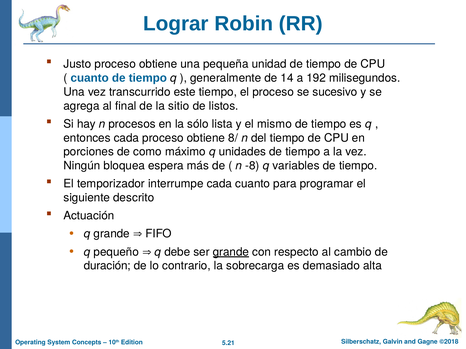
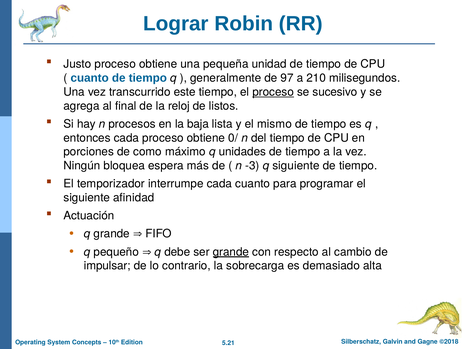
14: 14 -> 97
192: 192 -> 210
proceso at (273, 92) underline: none -> present
sitio: sitio -> reloj
sólo: sólo -> baja
8/: 8/ -> 0/
-8: -8 -> -3
q variables: variables -> siguiente
descrito: descrito -> afinidad
duración: duración -> impulsar
